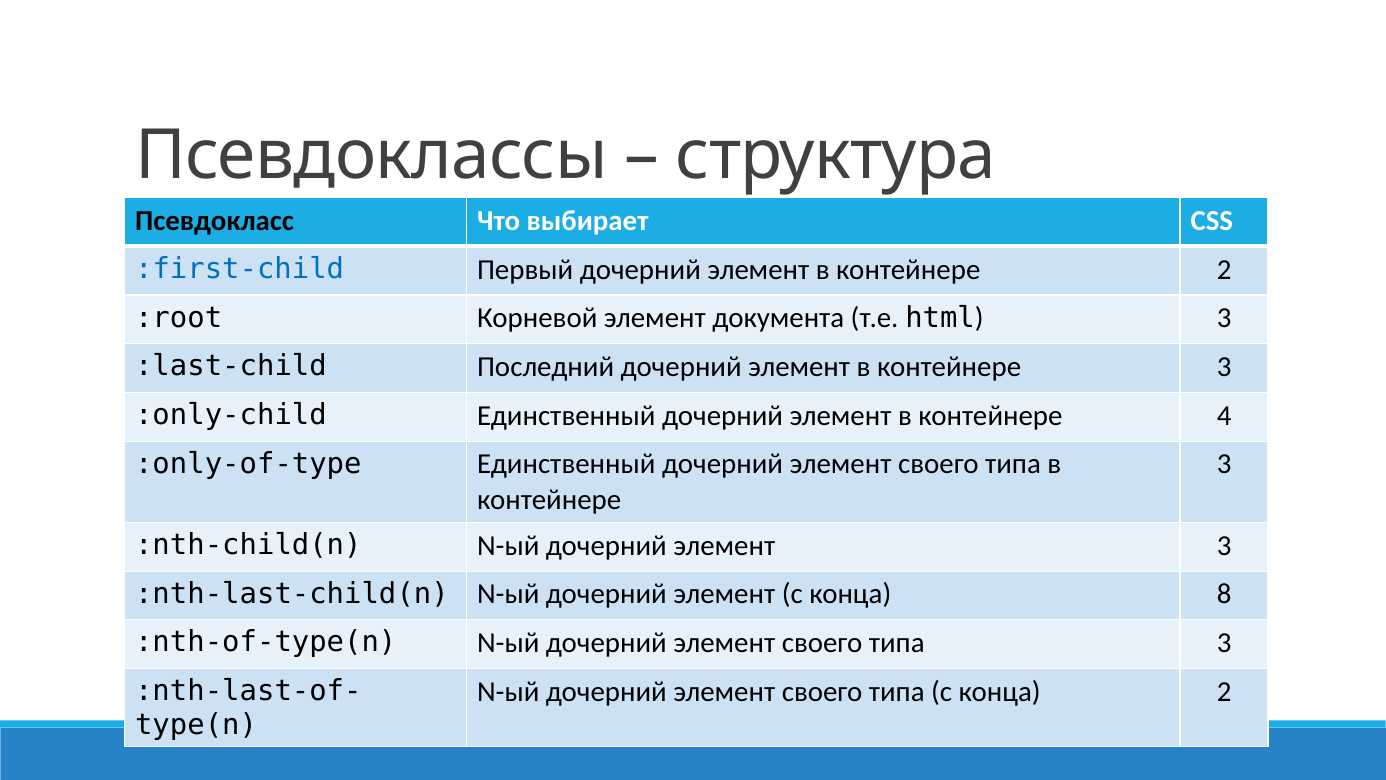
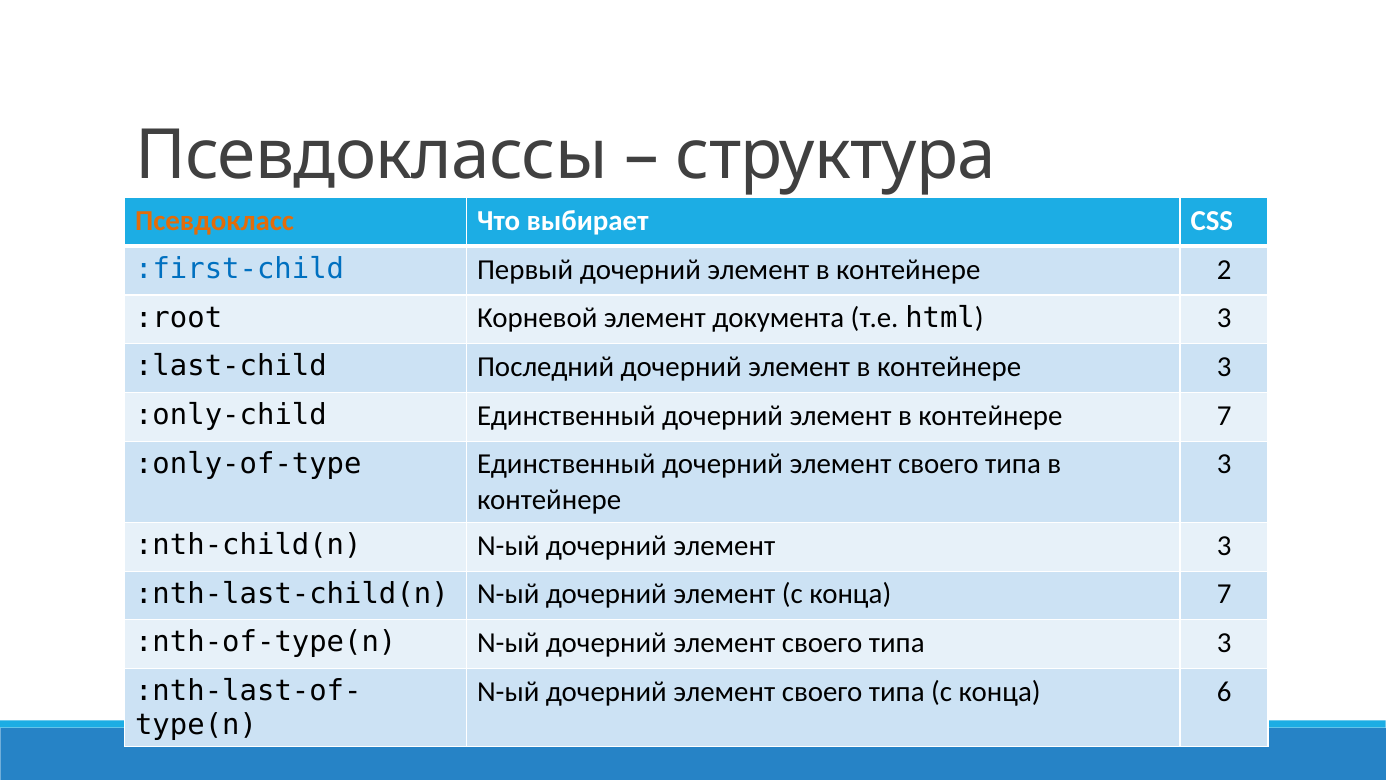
Псевдокласс colour: black -> orange
контейнере 4: 4 -> 7
конца 8: 8 -> 7
конца 2: 2 -> 6
